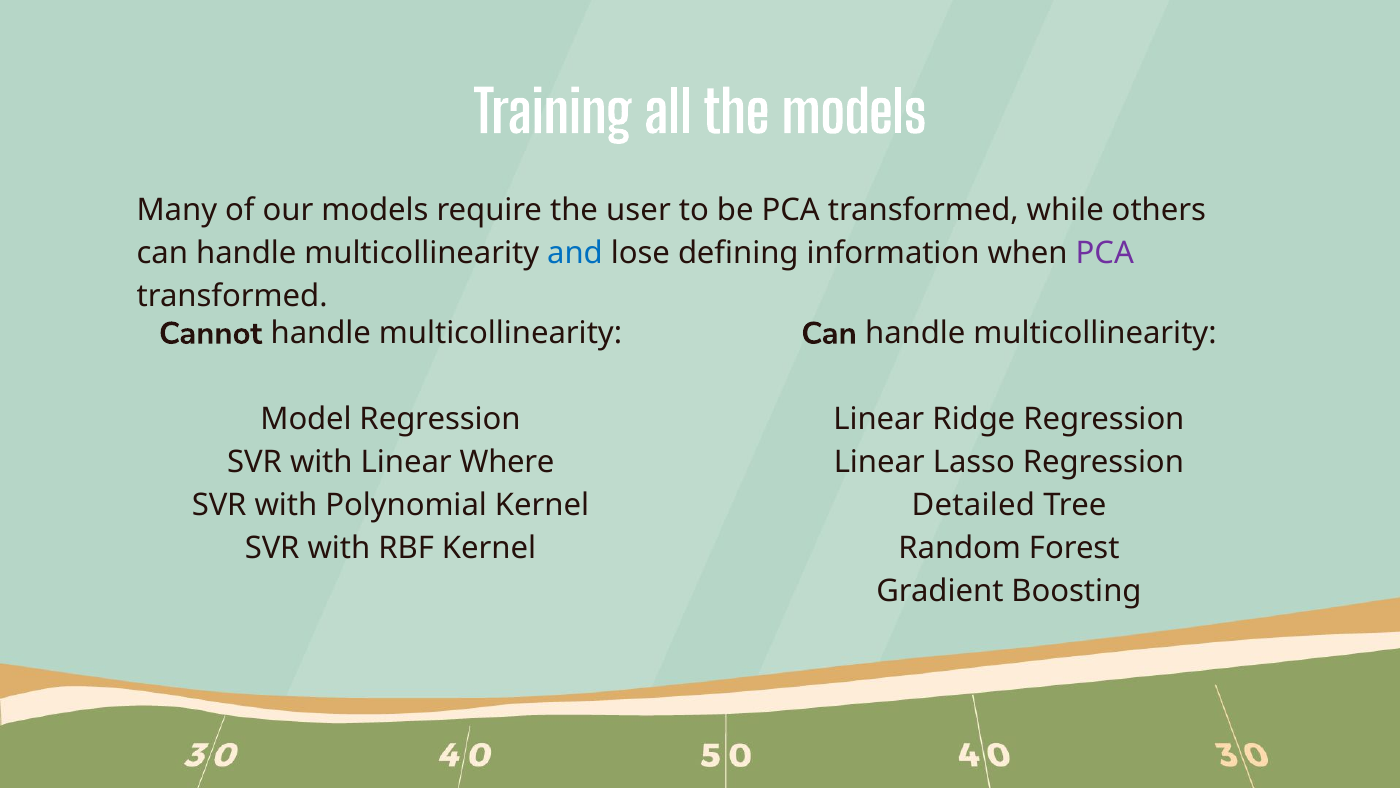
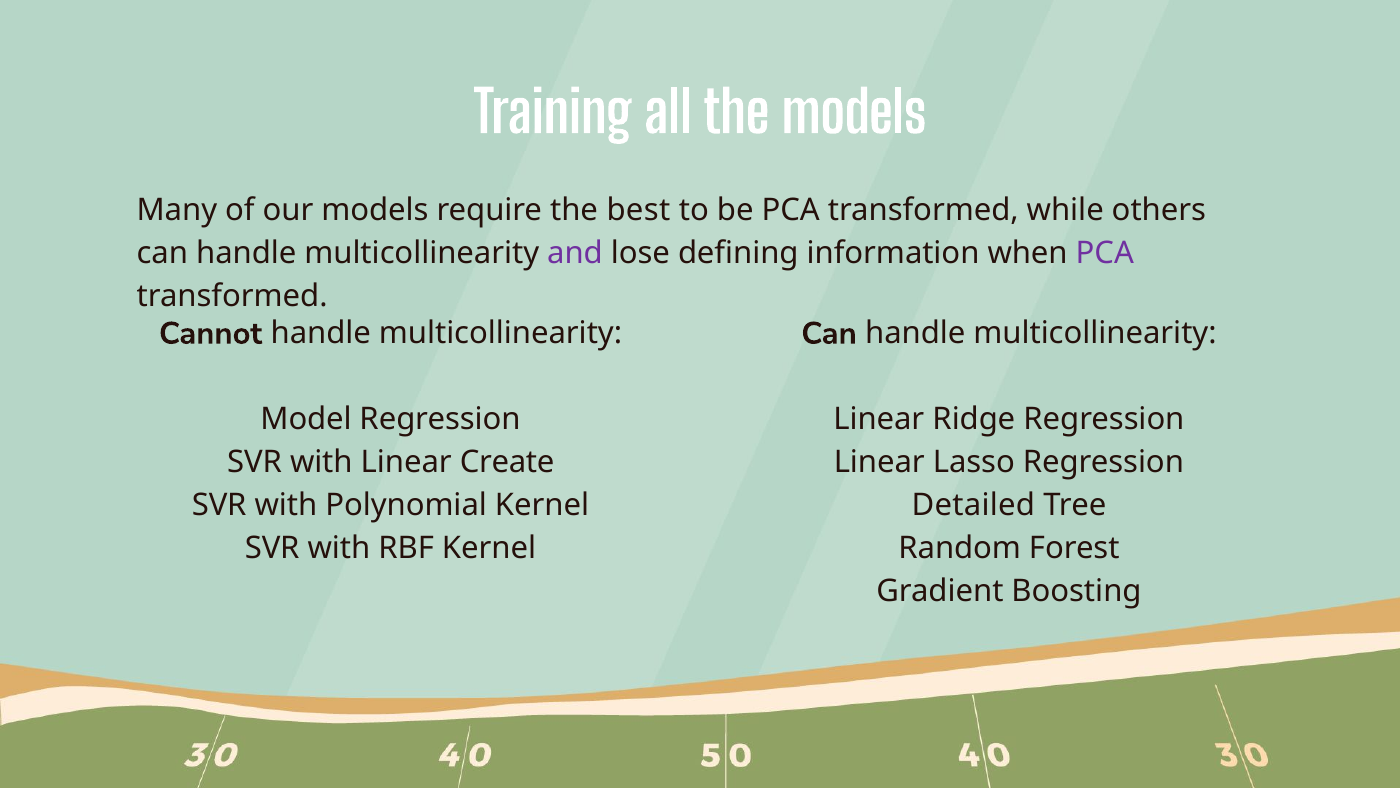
user: user -> best
and colour: blue -> purple
Where: Where -> Create
